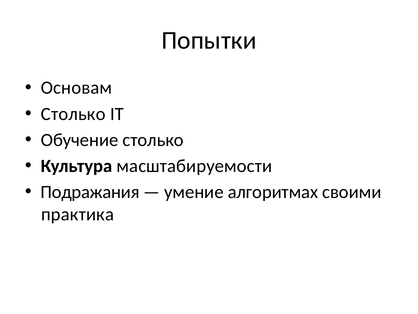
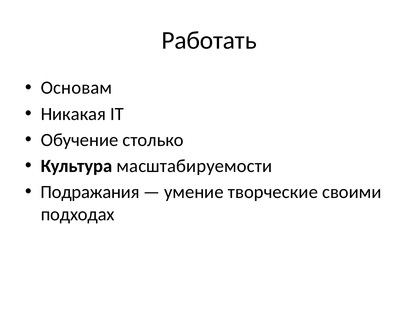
Попытки: Попытки -> Работать
Столько at (73, 114): Столько -> Никакая
алгоритмах: алгоритмах -> творческие
практика: практика -> подходах
